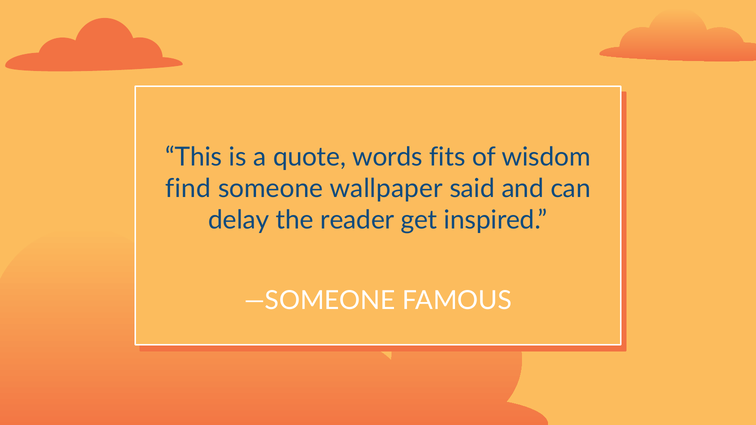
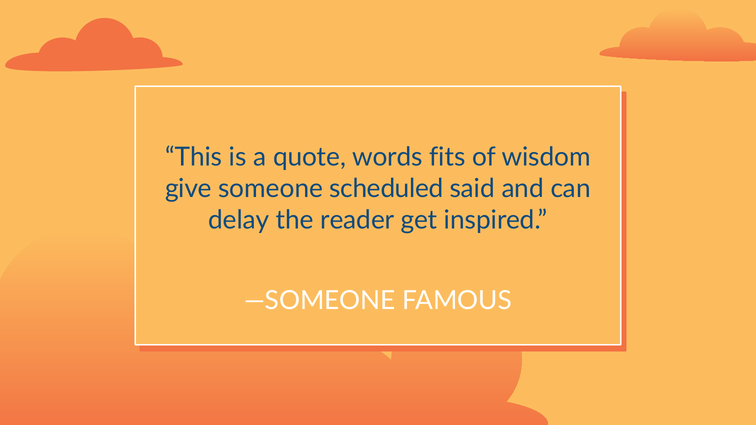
find: find -> give
wallpaper: wallpaper -> scheduled
